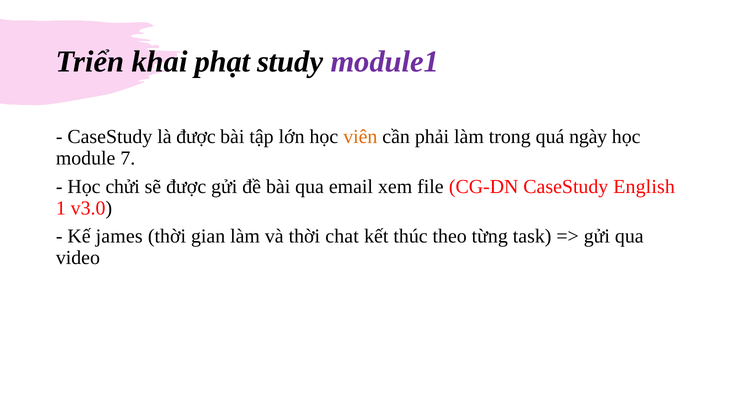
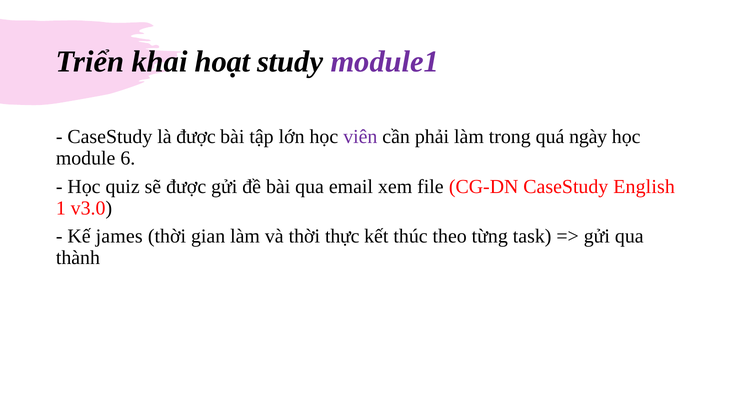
phạt: phạt -> hoạt
viên colour: orange -> purple
7: 7 -> 6
chửi: chửi -> quiz
chat: chat -> thực
video: video -> thành
